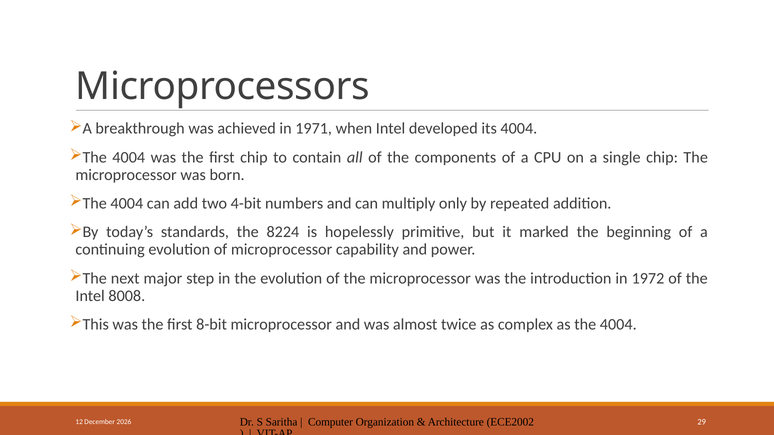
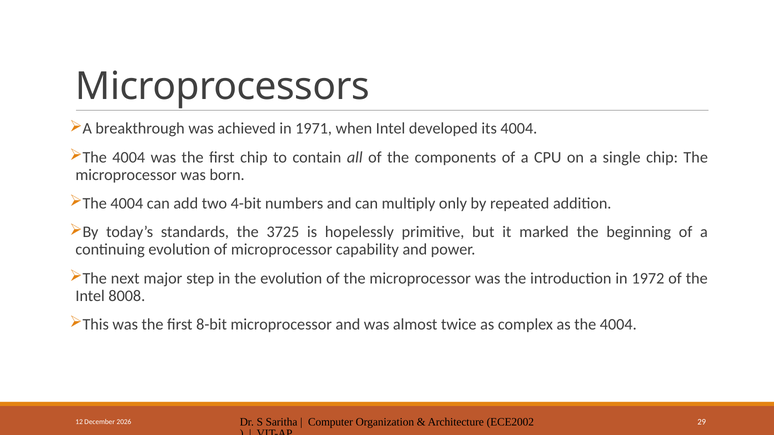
8224: 8224 -> 3725
